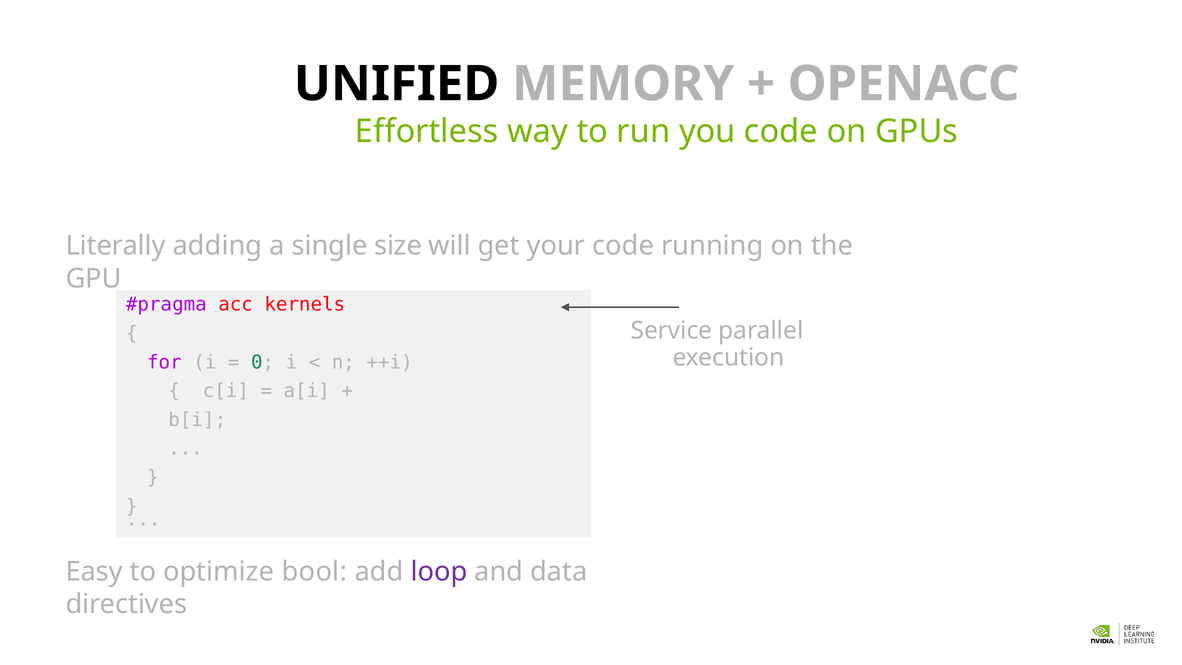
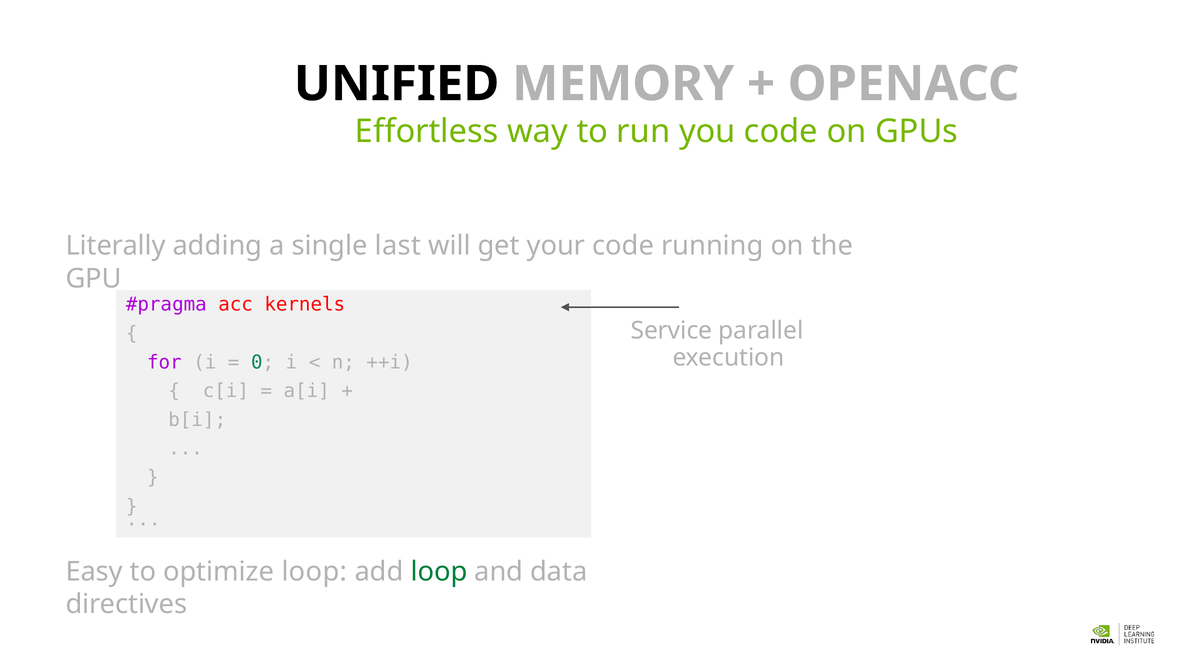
size: size -> last
optimize bool: bool -> loop
loop at (439, 571) colour: purple -> green
